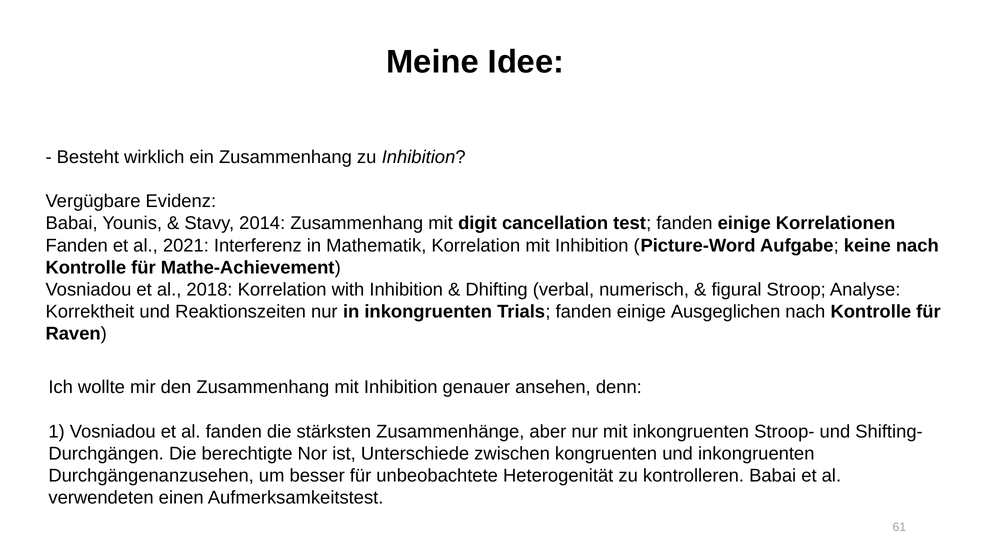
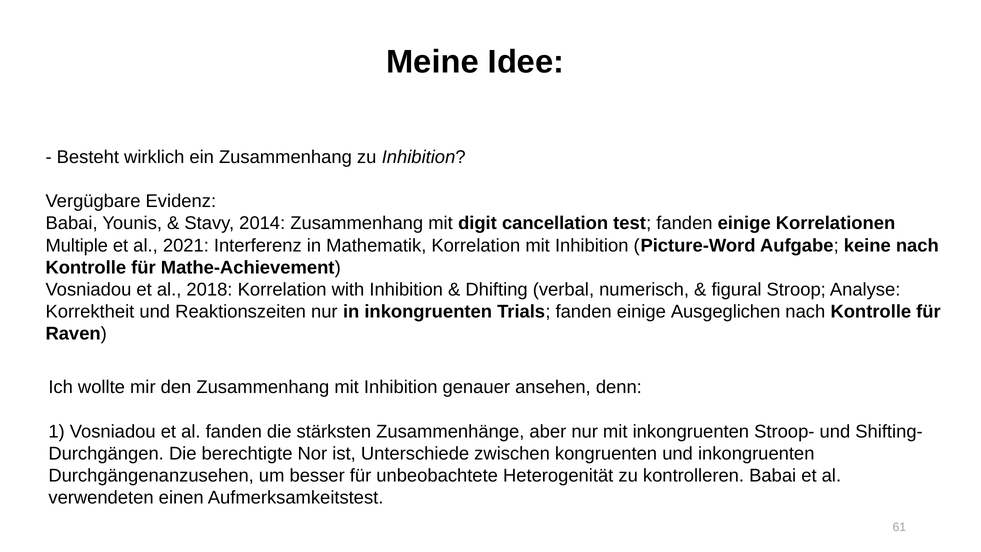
Fanden at (77, 245): Fanden -> Multiple
